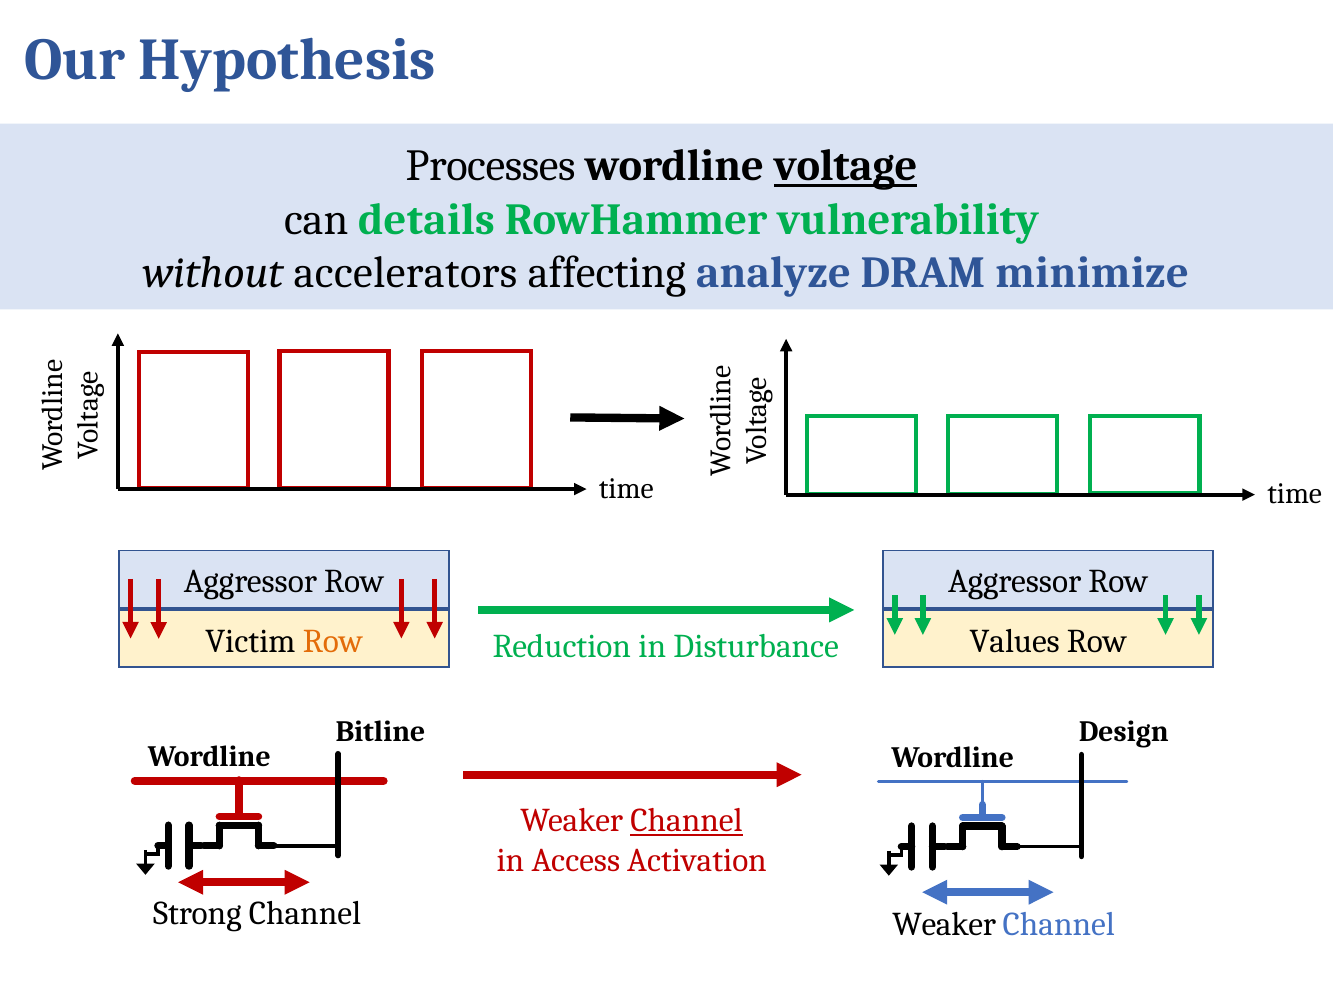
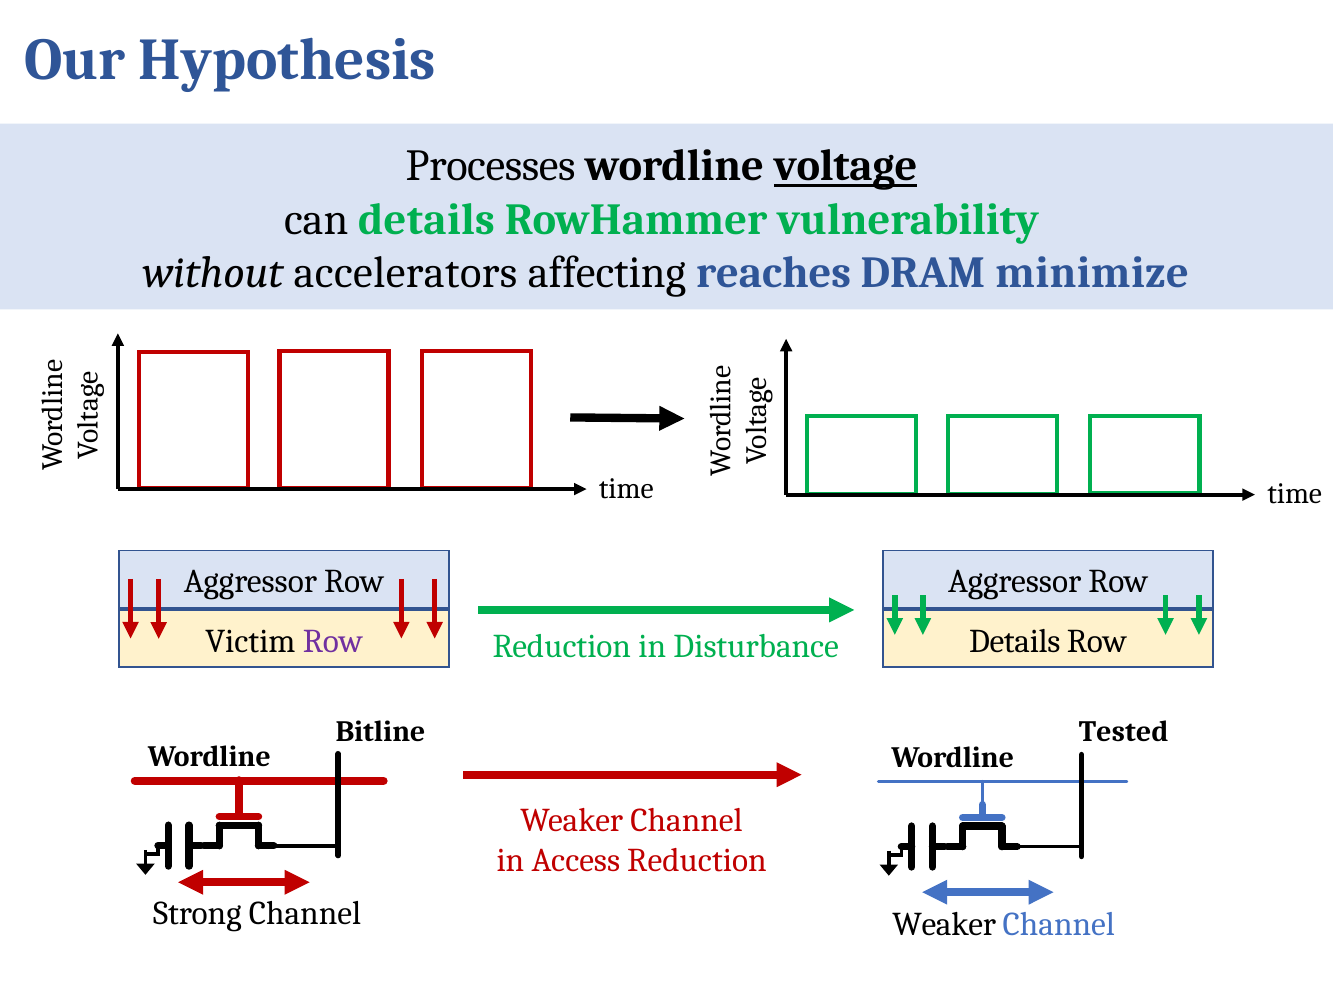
analyze: analyze -> reaches
Row at (333, 641) colour: orange -> purple
Values at (1015, 641): Values -> Details
Design: Design -> Tested
Channel at (687, 821) underline: present -> none
Access Activation: Activation -> Reduction
